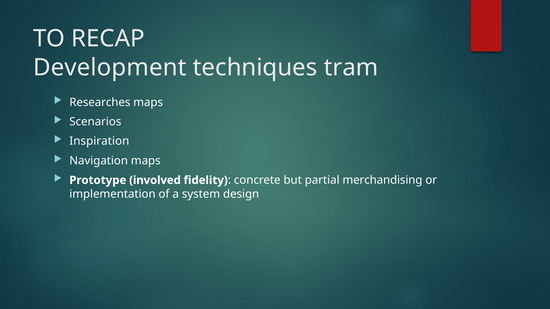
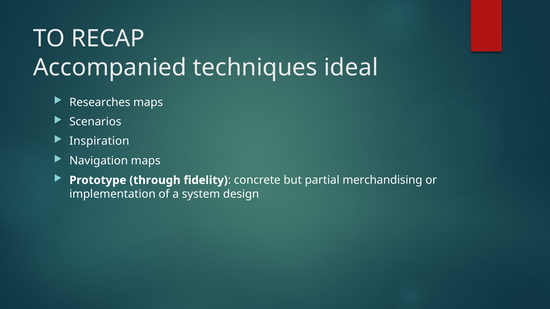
Development: Development -> Accompanied
tram: tram -> ideal
involved: involved -> through
